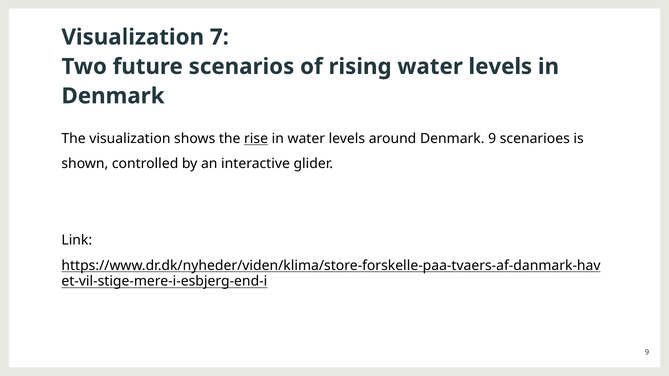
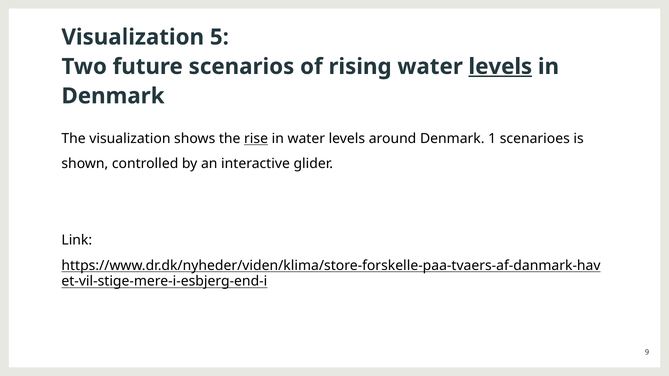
7: 7 -> 5
levels at (500, 67) underline: none -> present
Denmark 9: 9 -> 1
